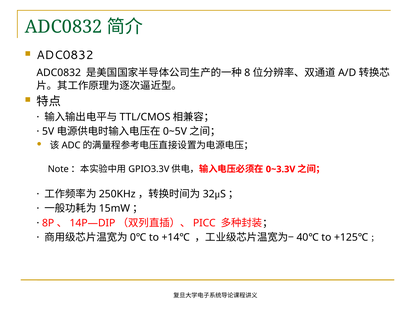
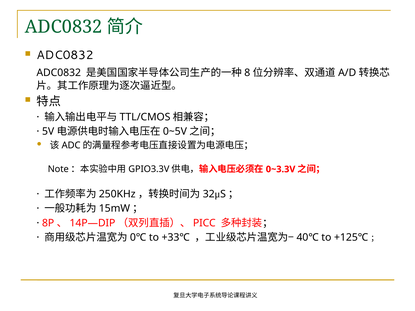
+14℃: +14℃ -> +33℃
